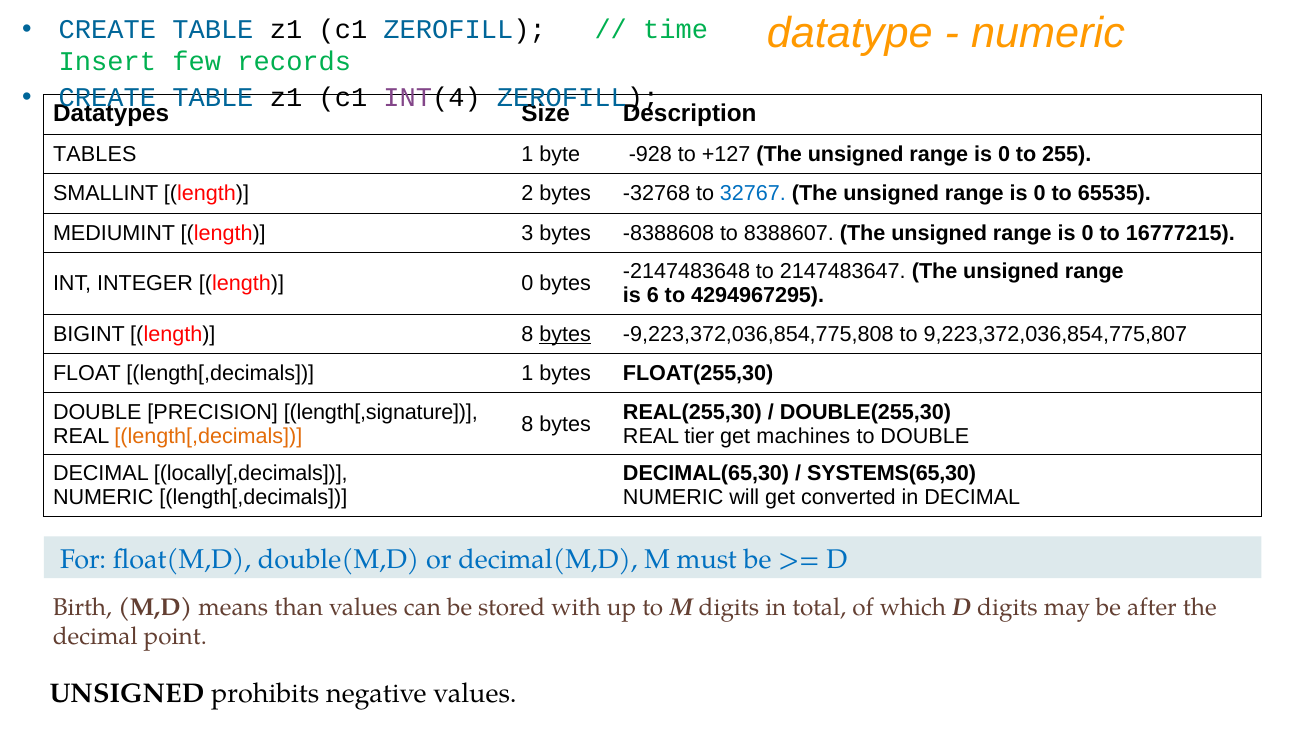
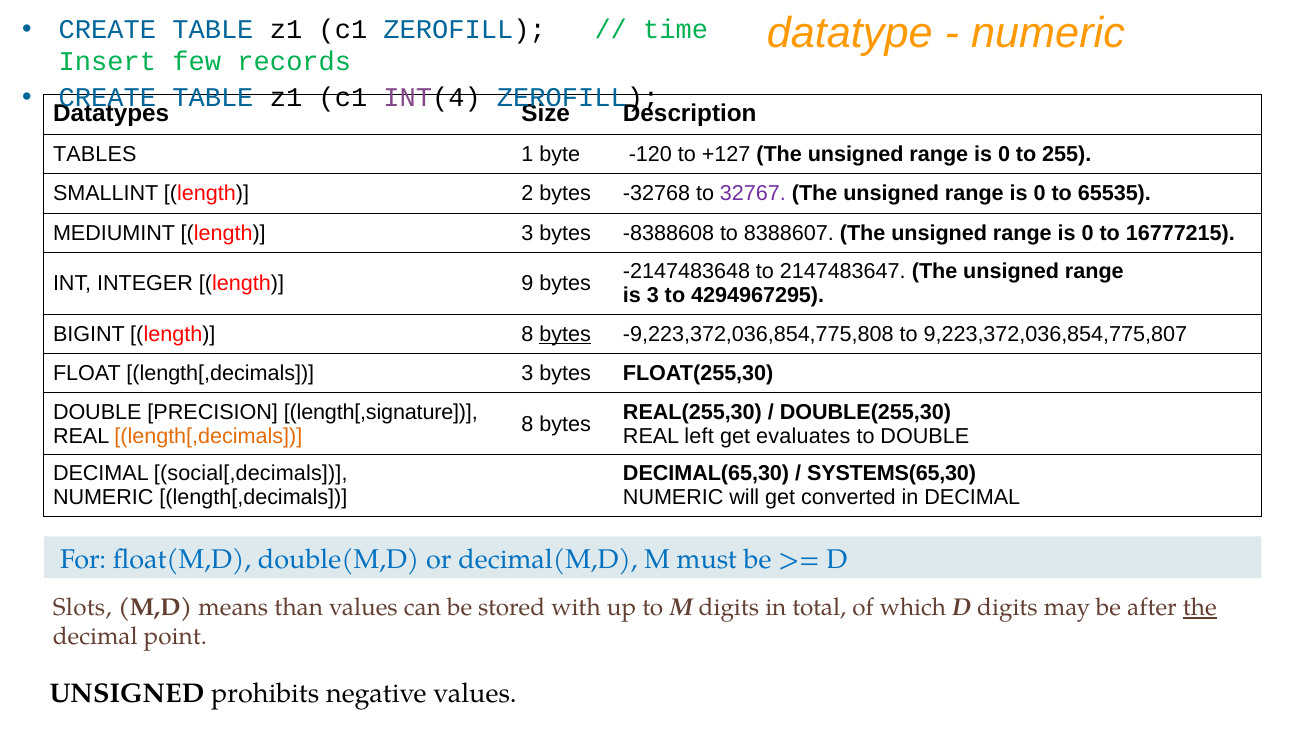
-928: -928 -> -120
32767 colour: blue -> purple
length 0: 0 -> 9
is 6: 6 -> 3
length[,decimals 1: 1 -> 3
tier: tier -> left
machines: machines -> evaluates
locally[,decimals: locally[,decimals -> social[,decimals
Birth: Birth -> Slots
the at (1200, 608) underline: none -> present
